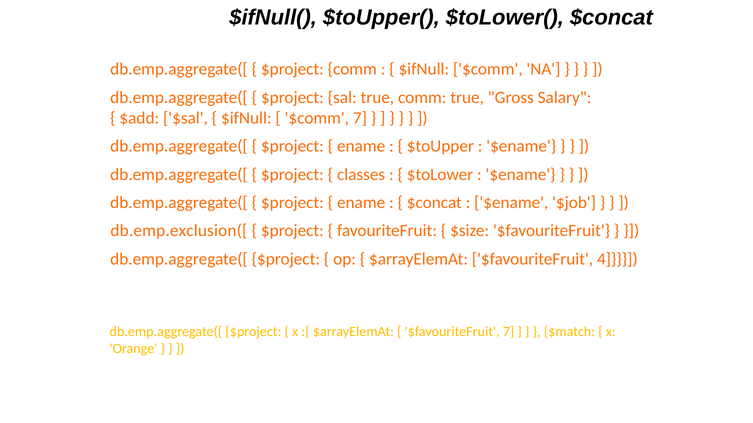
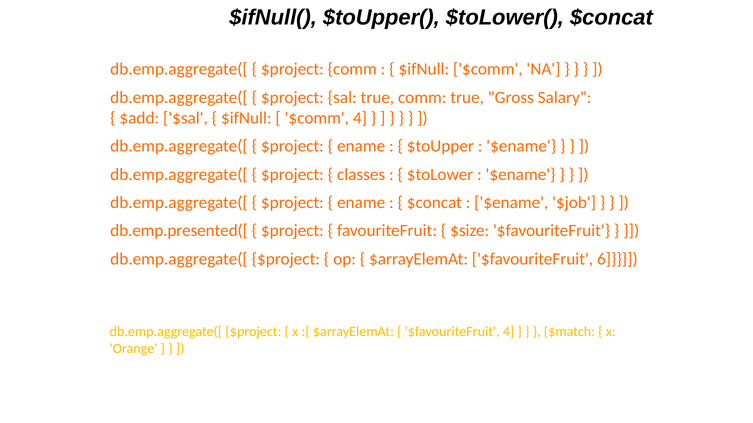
$comm 7: 7 -> 4
db.emp.exclusion([: db.emp.exclusion([ -> db.emp.presented([
4: 4 -> 6
$favouriteFruit 7: 7 -> 4
